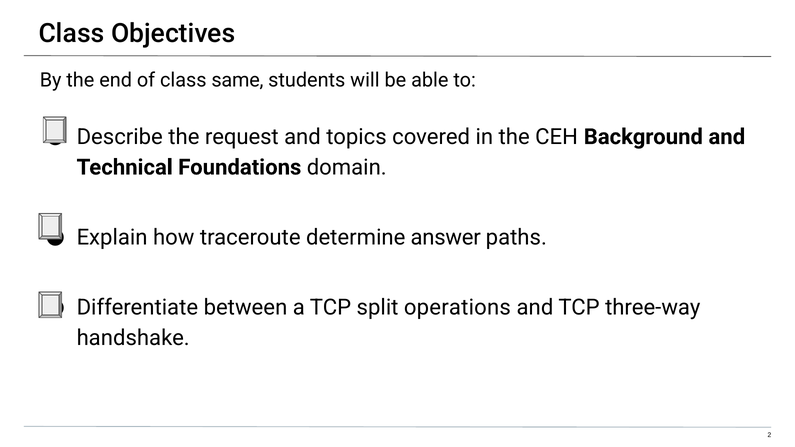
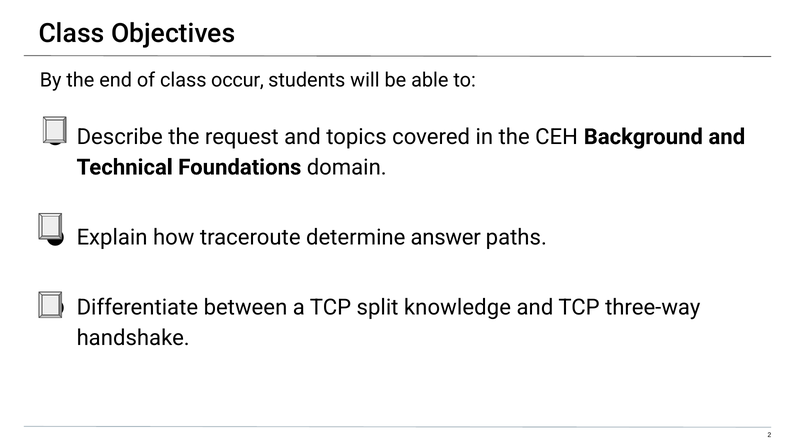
same: same -> occur
operations: operations -> knowledge
